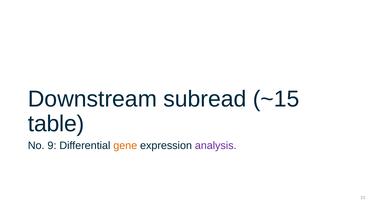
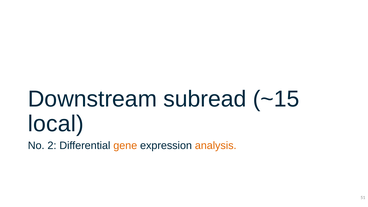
table: table -> local
9: 9 -> 2
analysis colour: purple -> orange
